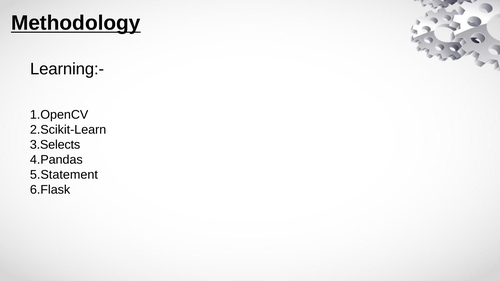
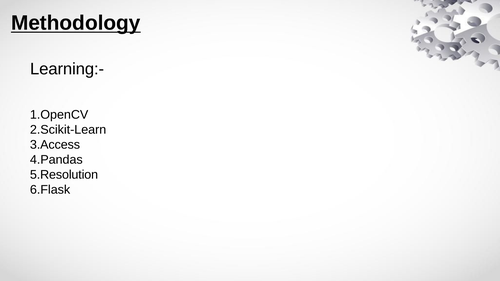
3.Selects: 3.Selects -> 3.Access
5.Statement: 5.Statement -> 5.Resolution
